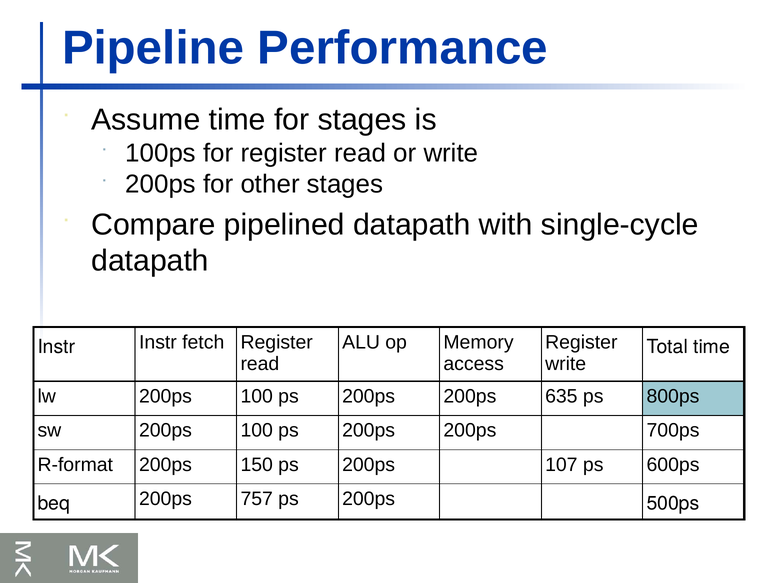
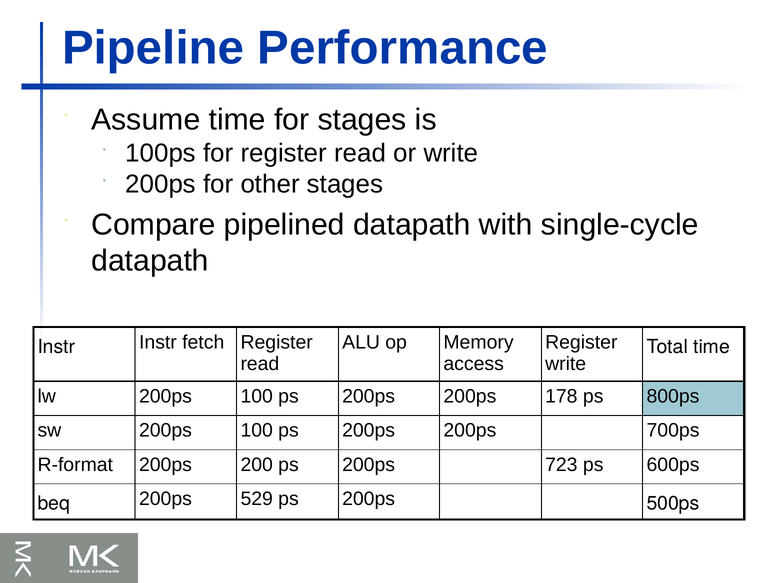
635: 635 -> 178
150: 150 -> 200
107: 107 -> 723
757: 757 -> 529
